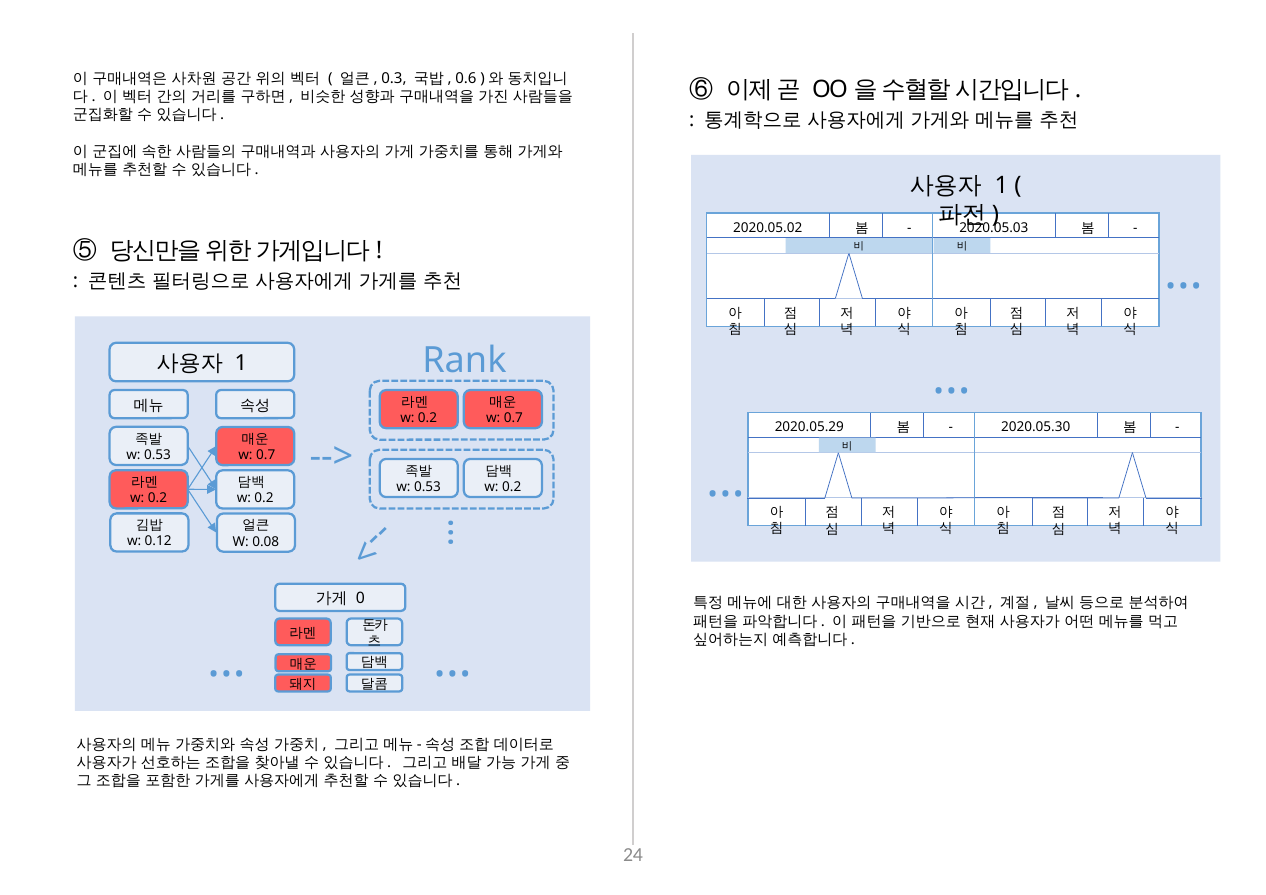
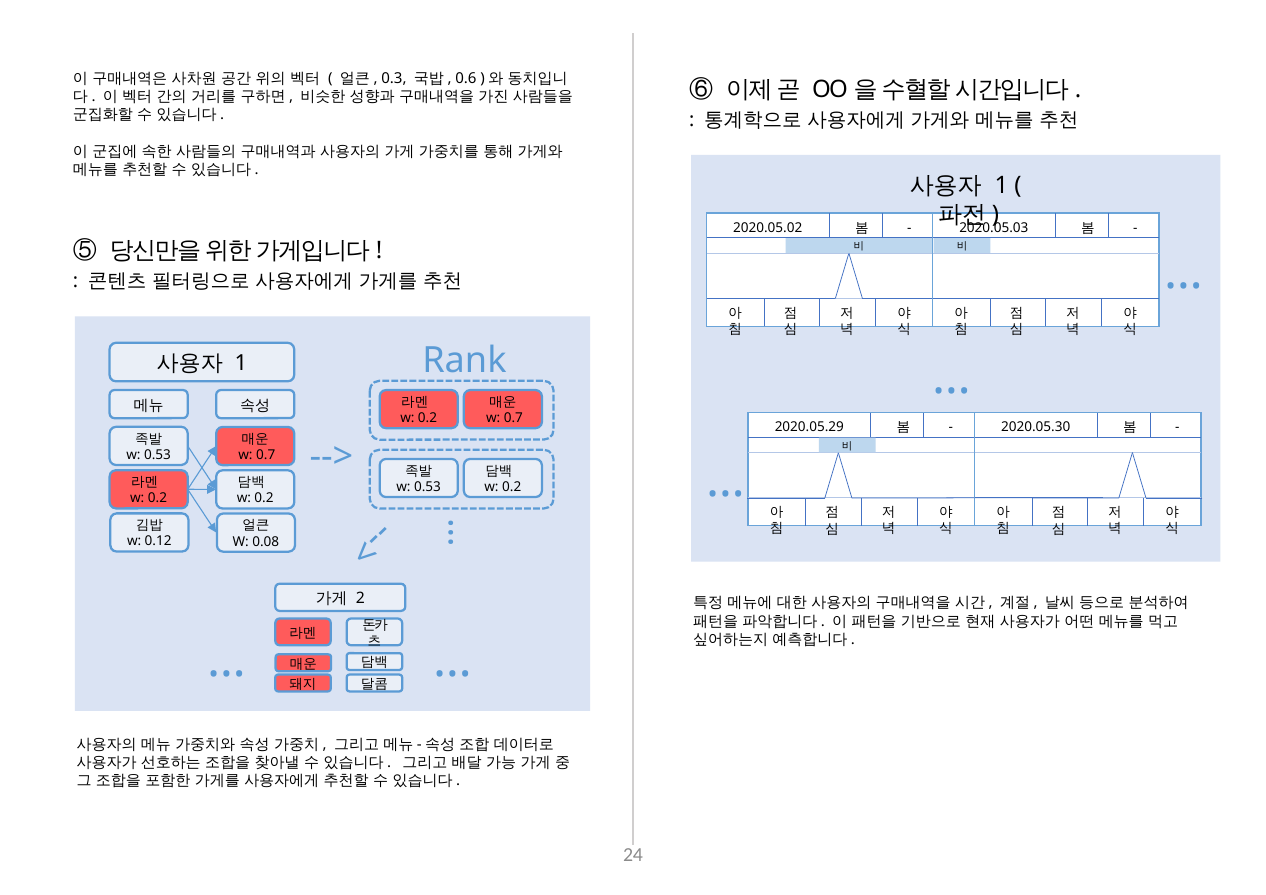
0: 0 -> 2
